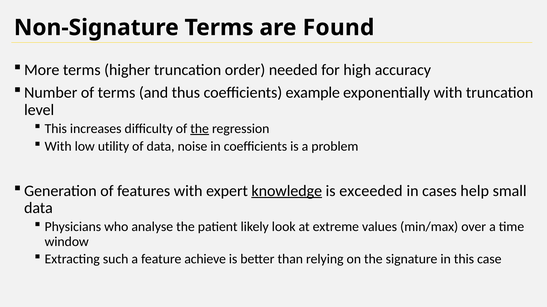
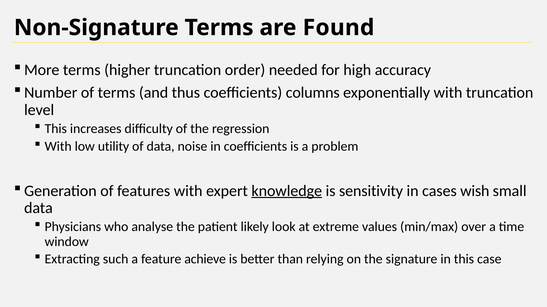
example: example -> columns
the at (200, 129) underline: present -> none
exceeded: exceeded -> sensitivity
help: help -> wish
